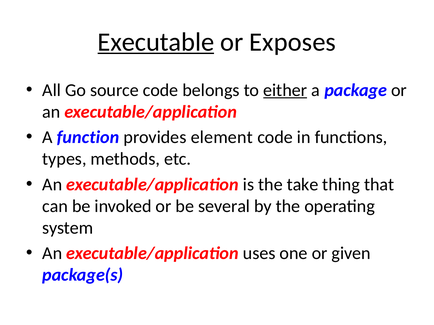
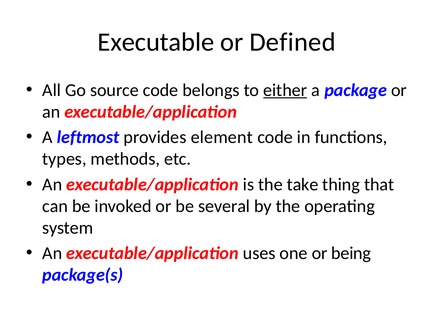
Executable underline: present -> none
Exposes: Exposes -> Defined
function: function -> leftmost
given: given -> being
